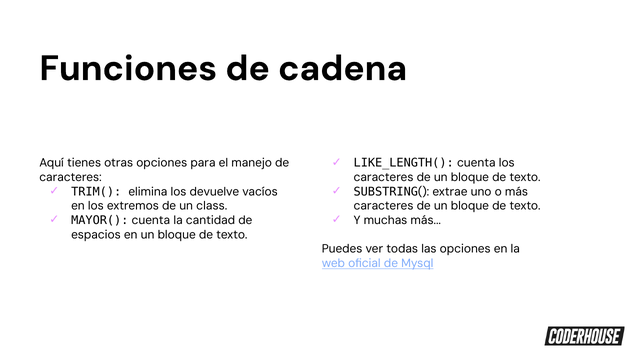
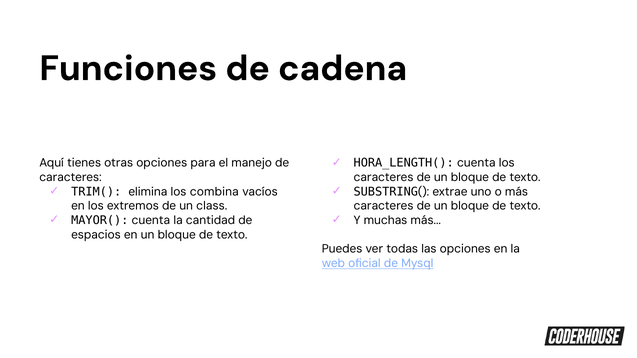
LIKE_LENGTH(: LIKE_LENGTH( -> HORA_LENGTH(
devuelve: devuelve -> combina
